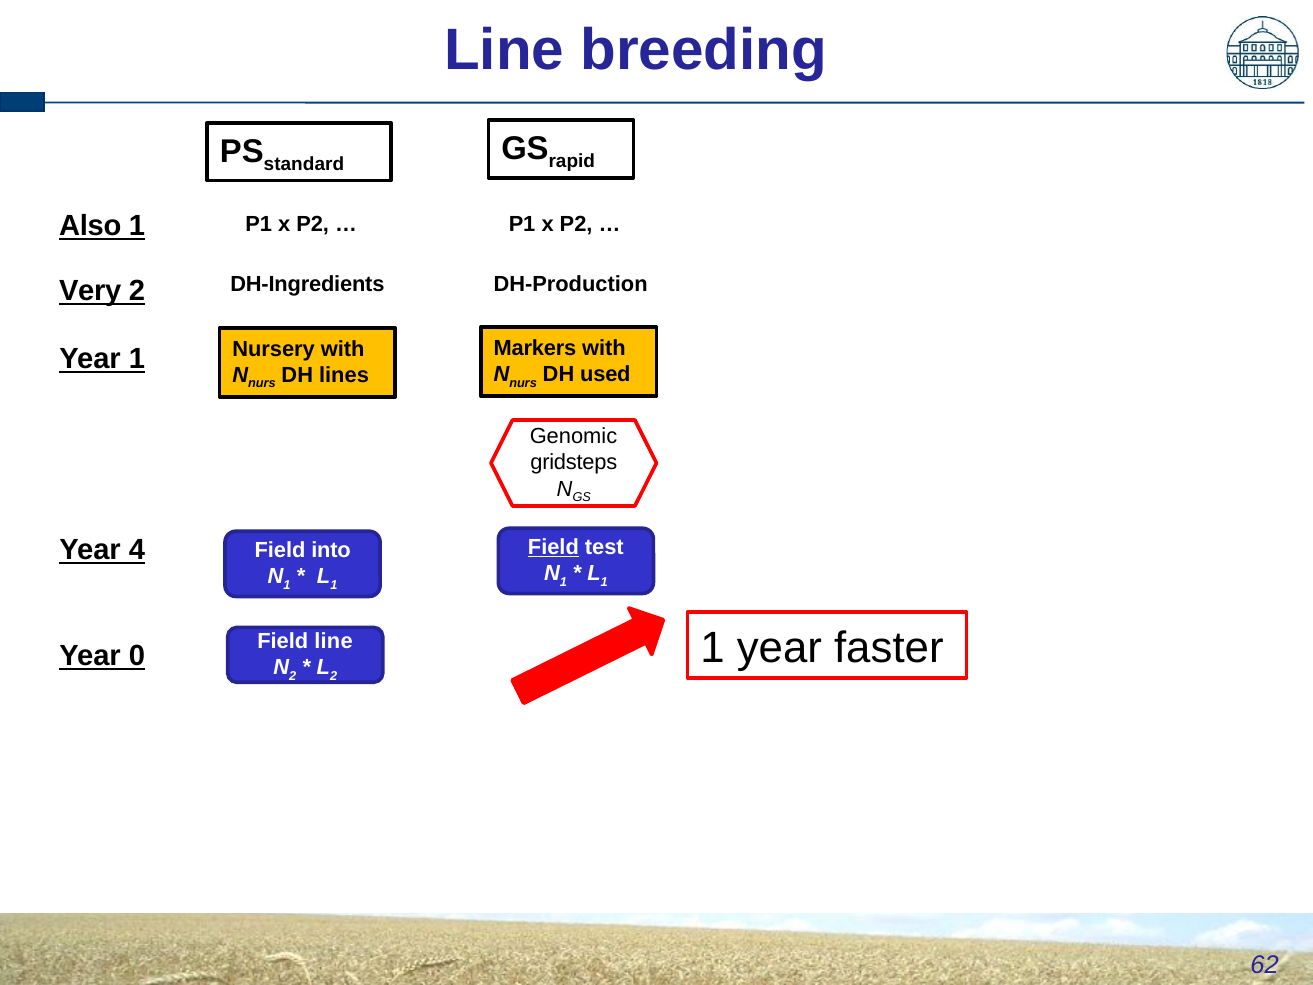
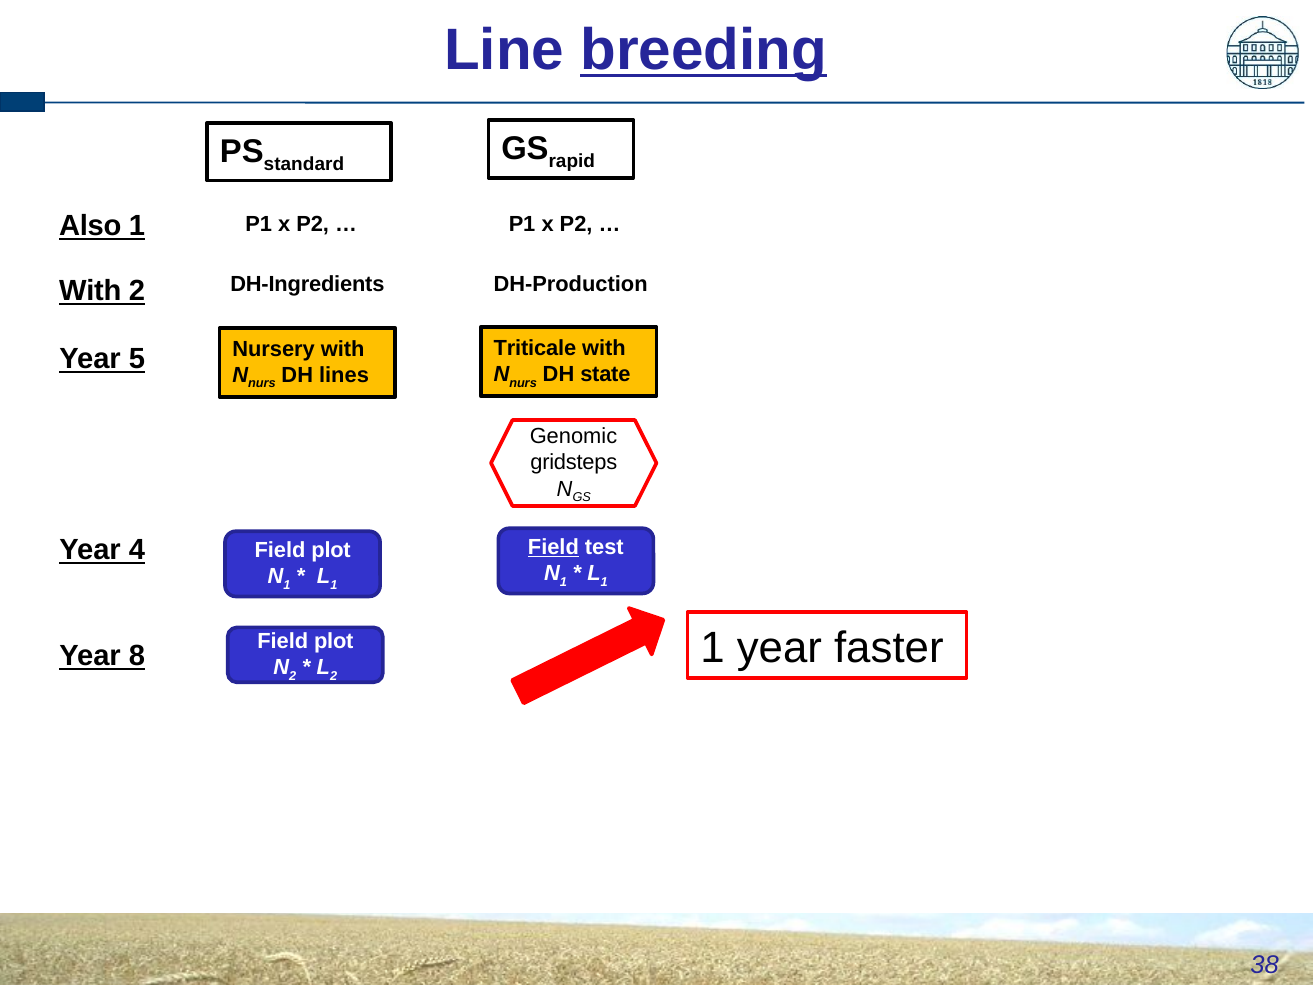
breeding underline: none -> present
Very at (90, 291): Very -> With
Markers: Markers -> Triticale
Year 1: 1 -> 5
used: used -> state
into at (331, 550): into -> plot
line at (334, 641): line -> plot
0: 0 -> 8
62: 62 -> 38
